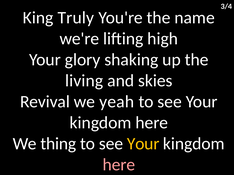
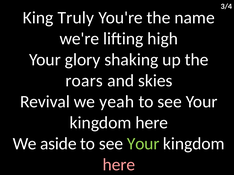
living: living -> roars
thing: thing -> aside
Your at (143, 144) colour: yellow -> light green
